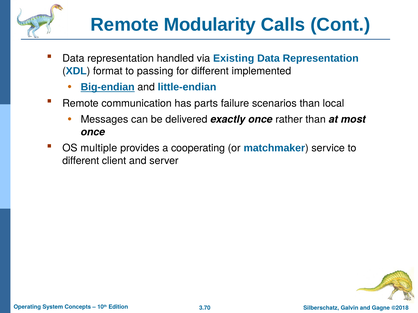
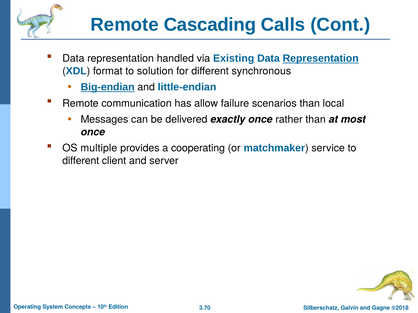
Modularity: Modularity -> Cascading
Representation at (321, 59) underline: none -> present
passing: passing -> solution
implemented: implemented -> synchronous
parts: parts -> allow
